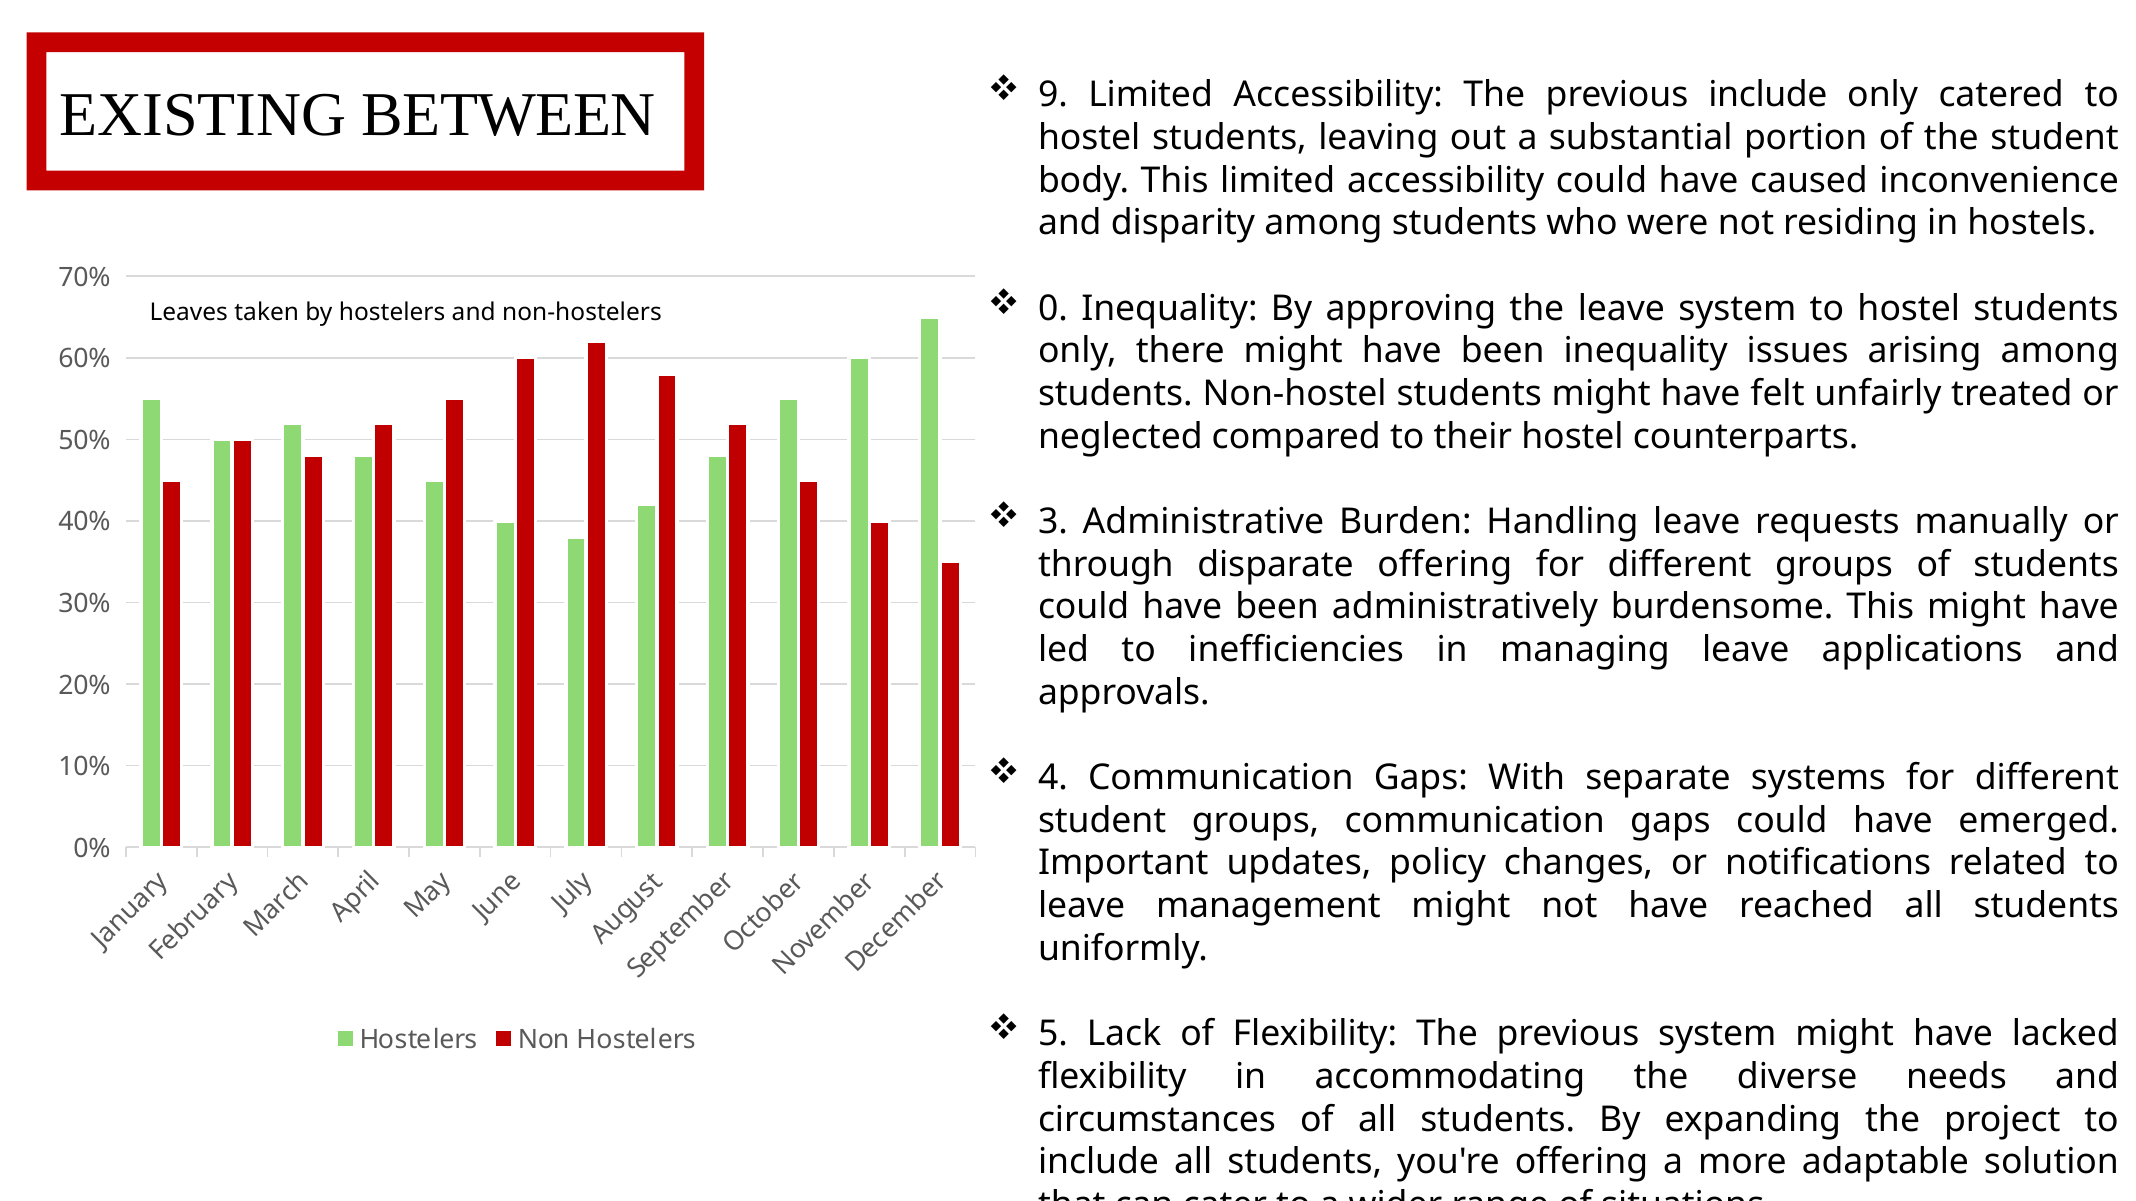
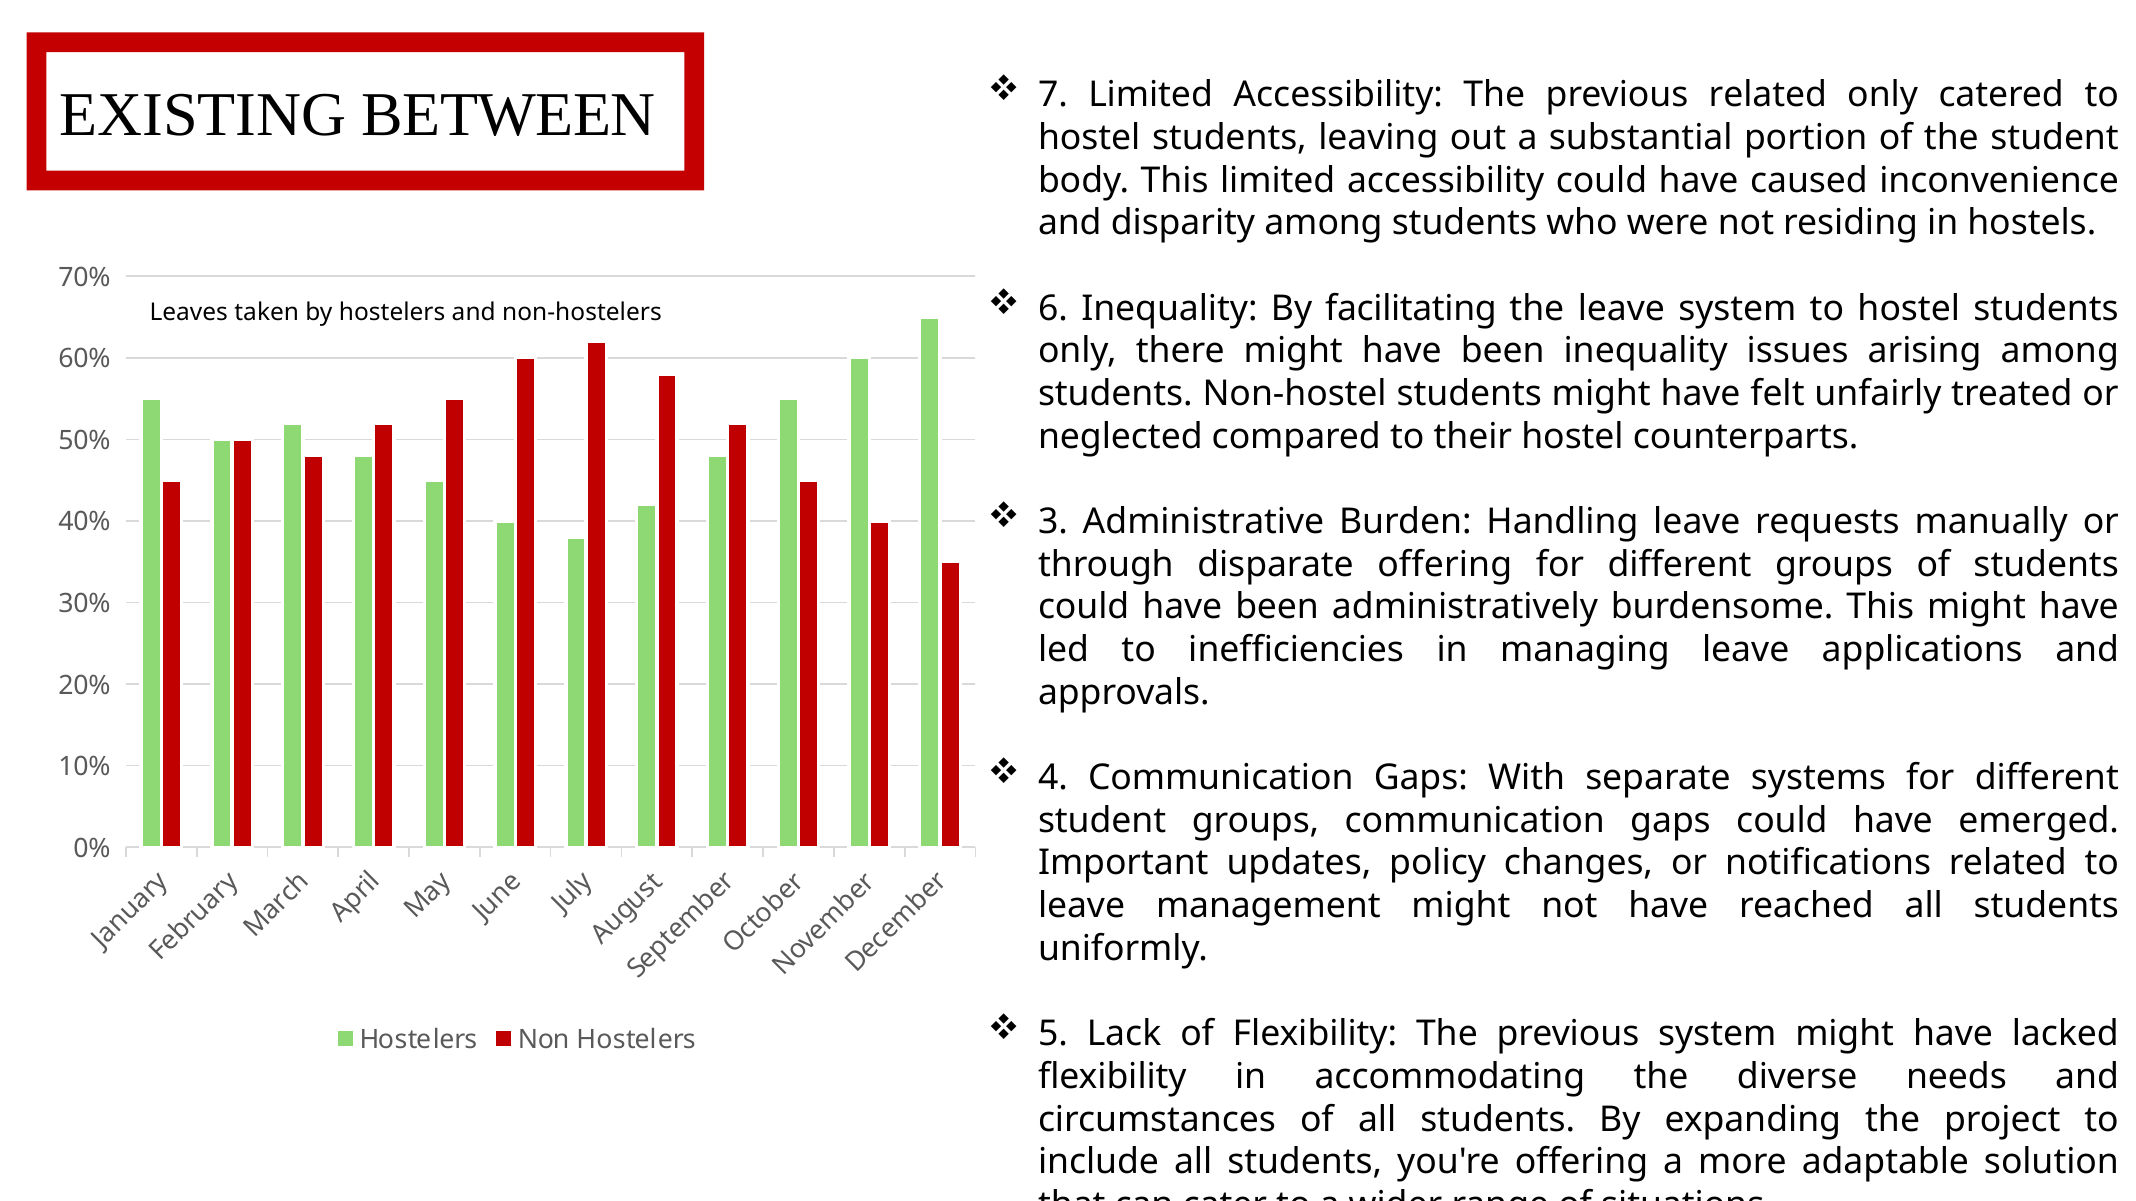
9: 9 -> 7
previous include: include -> related
0: 0 -> 6
approving: approving -> facilitating
